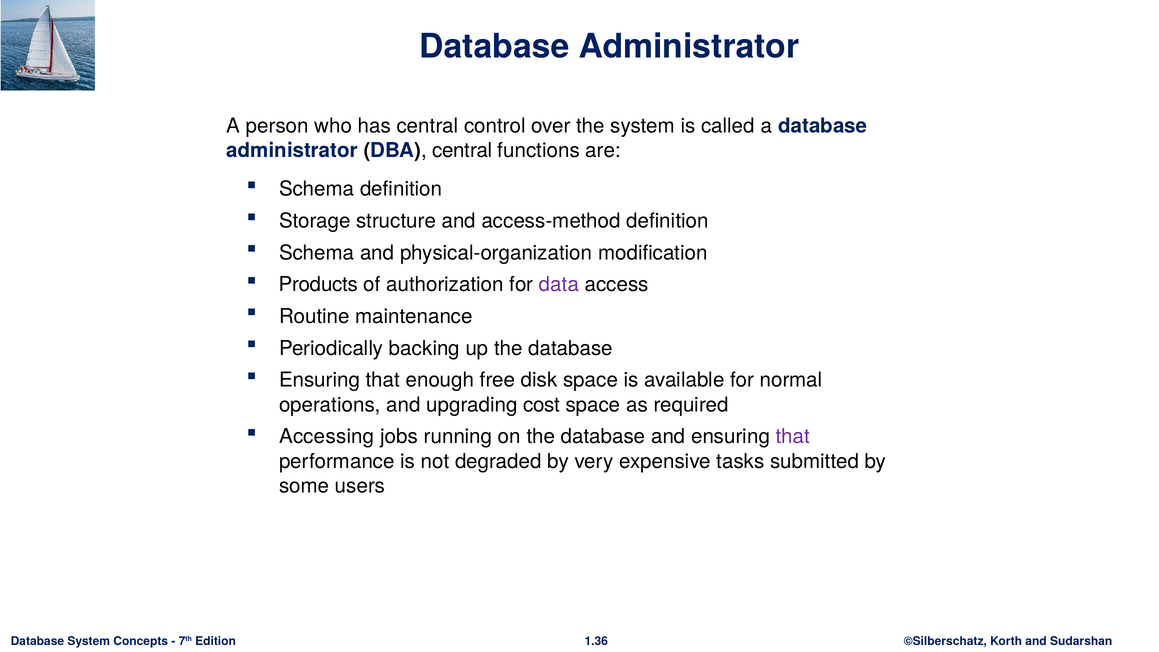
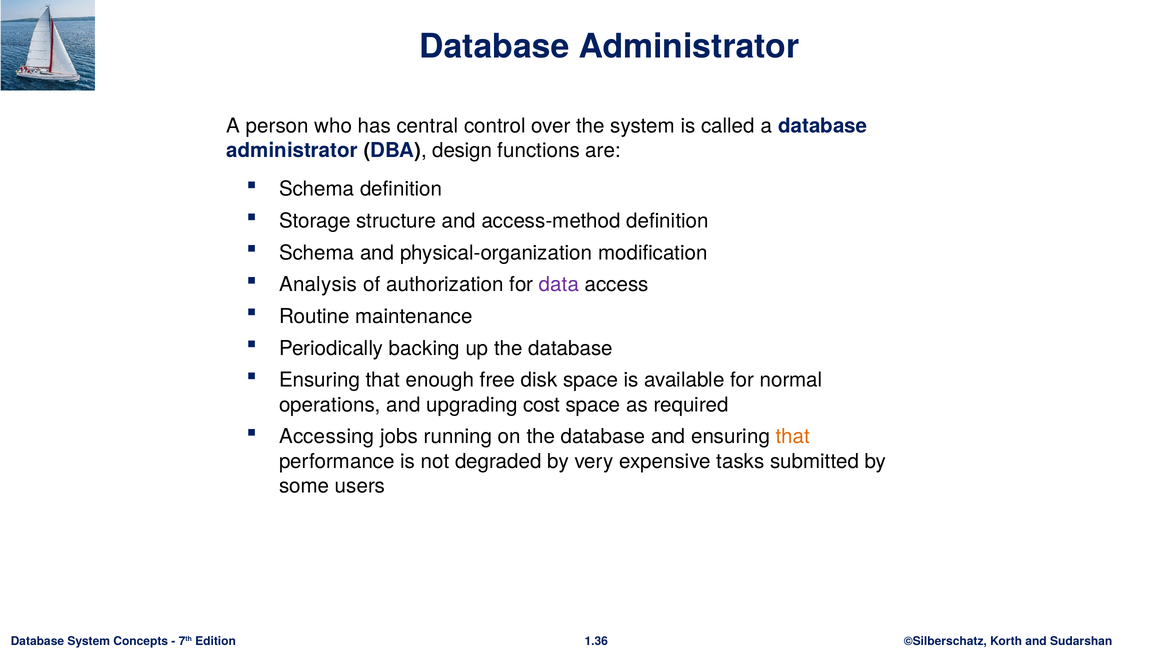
DBA central: central -> design
Products: Products -> Analysis
that at (793, 437) colour: purple -> orange
